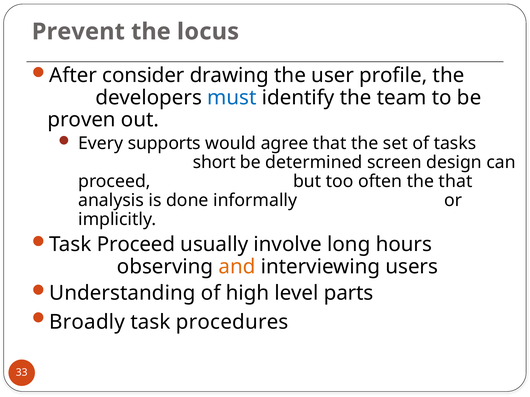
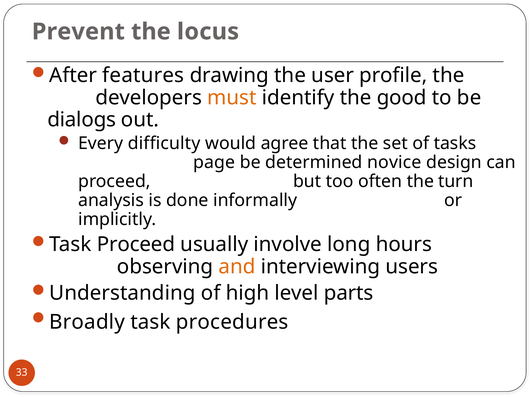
consider: consider -> features
must colour: blue -> orange
team: team -> good
proven: proven -> dialogs
supports: supports -> difficulty
short: short -> page
screen: screen -> novice
the that: that -> turn
